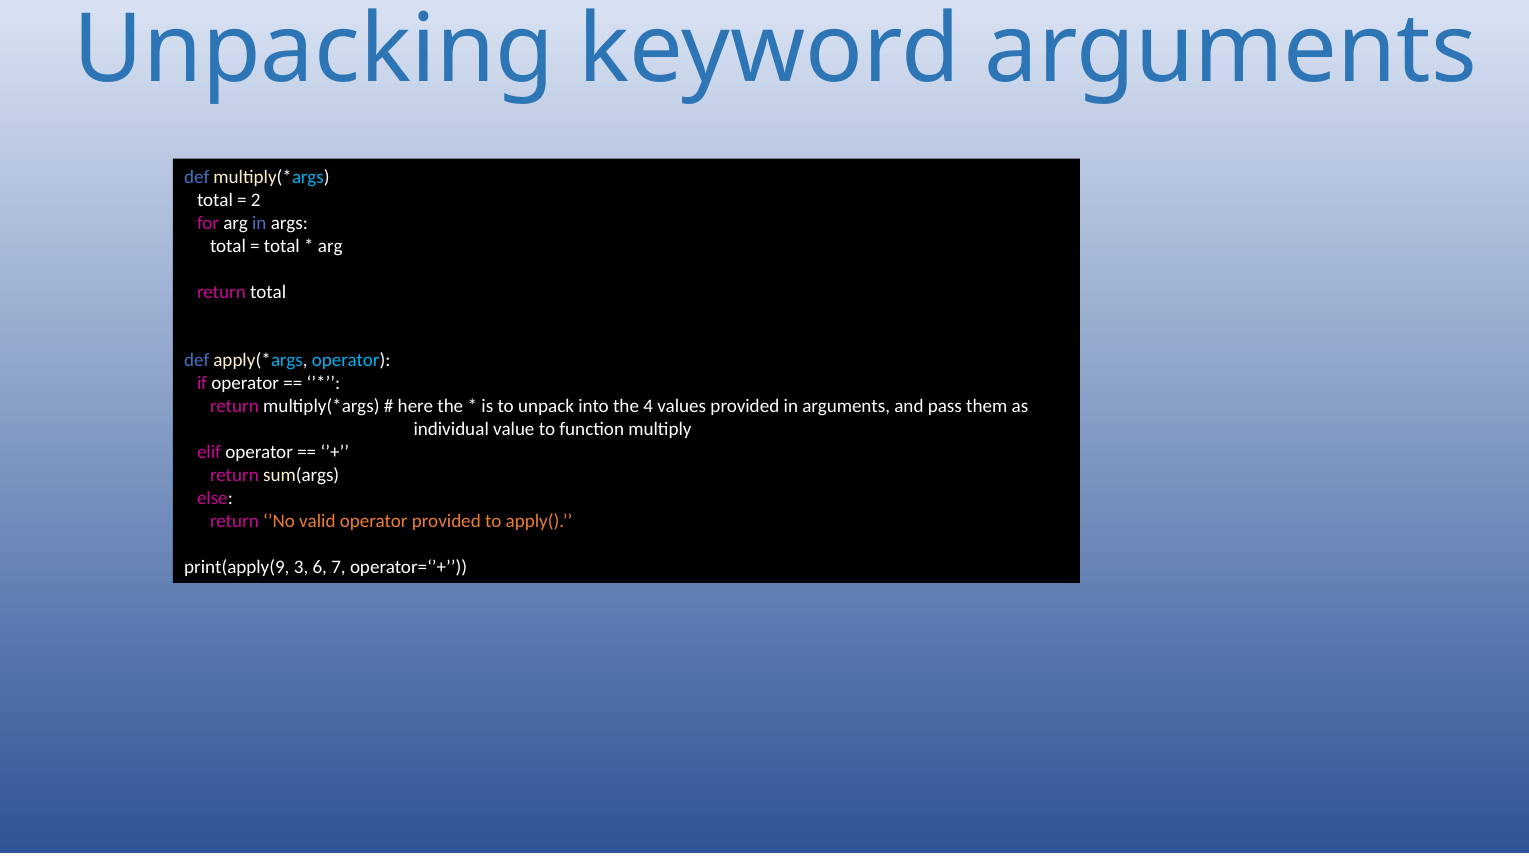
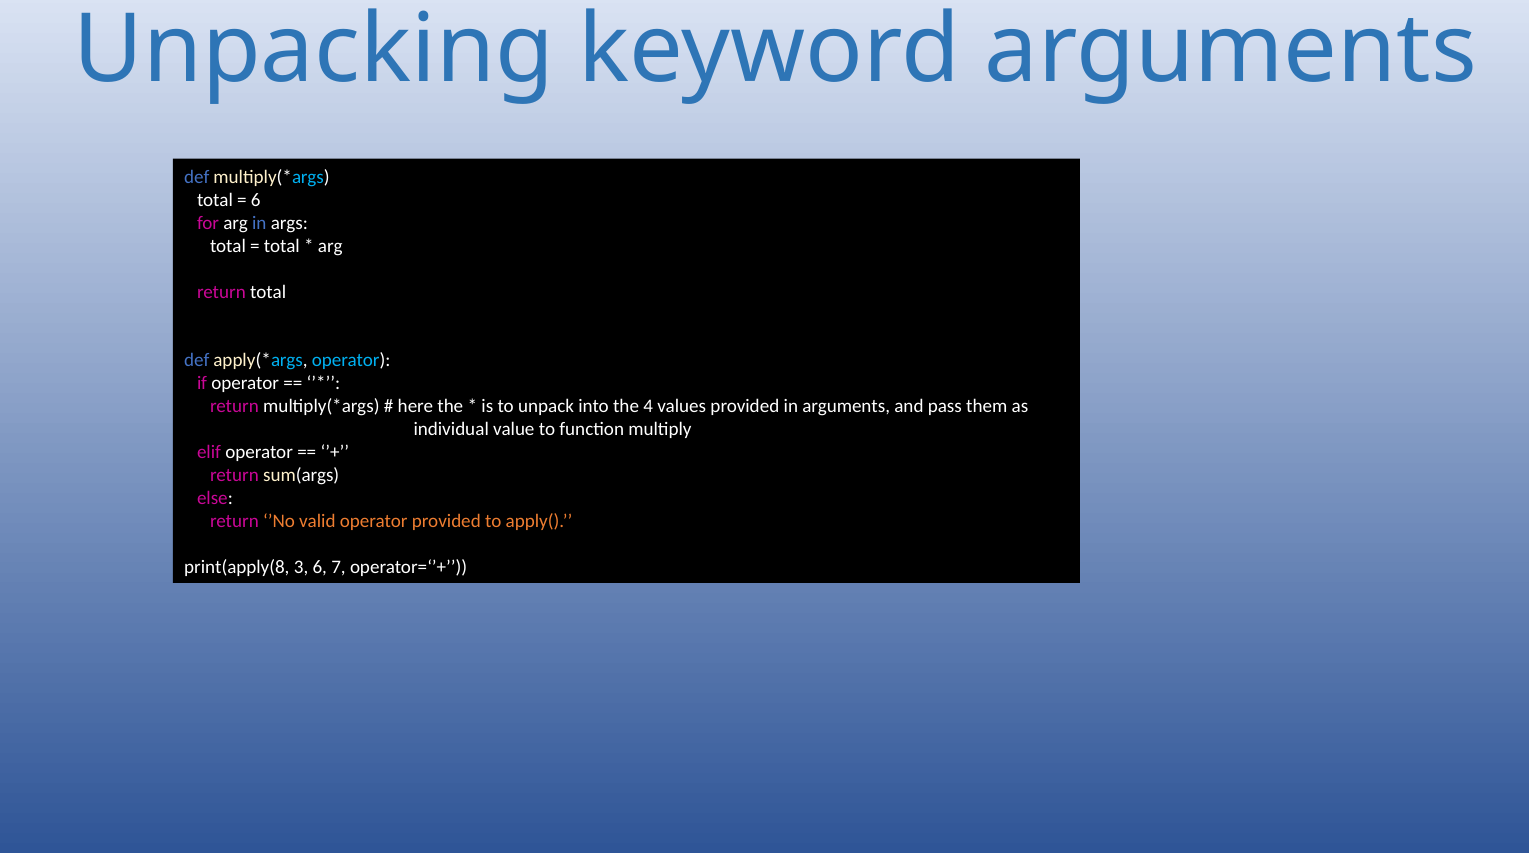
2 at (256, 200): 2 -> 6
print(apply(9: print(apply(9 -> print(apply(8
